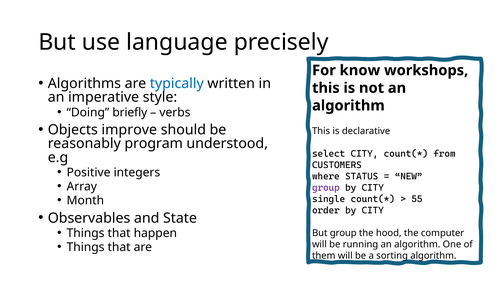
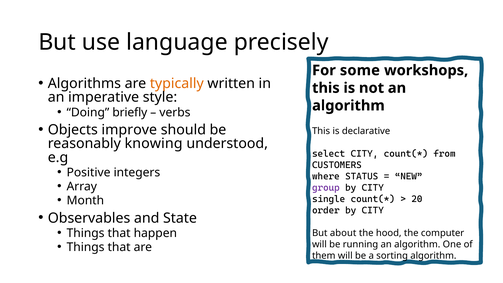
know: know -> some
typically colour: blue -> orange
program: program -> knowing
55: 55 -> 20
But group: group -> about
